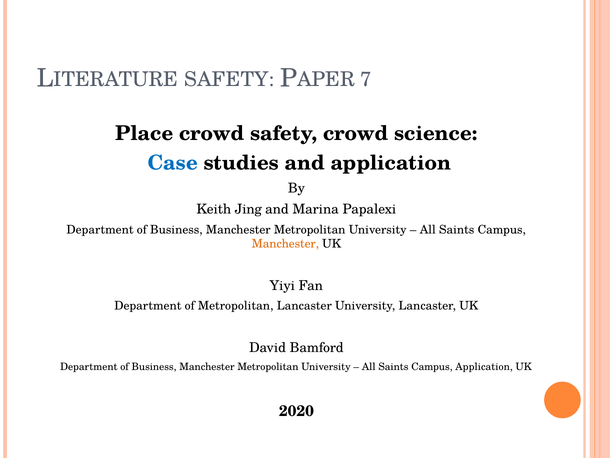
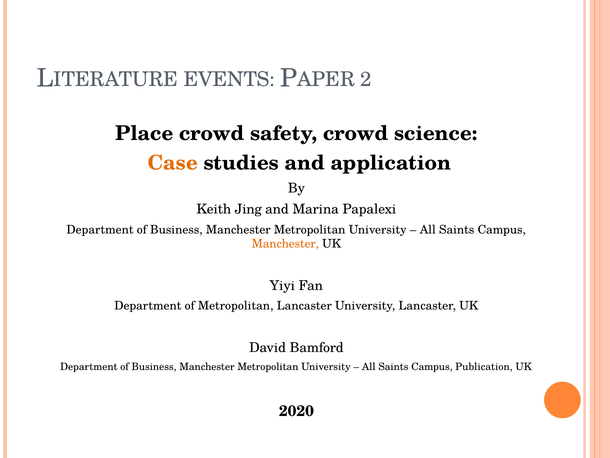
SAFETY at (229, 80): SAFETY -> EVENTS
7: 7 -> 2
Case colour: blue -> orange
Campus Application: Application -> Publication
